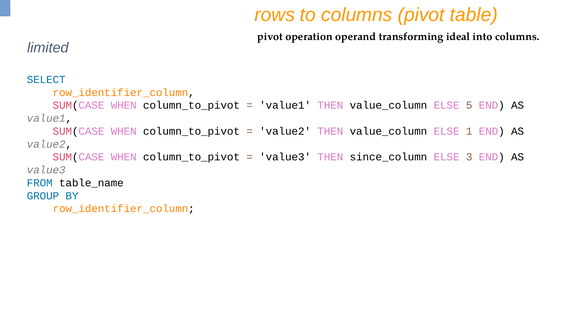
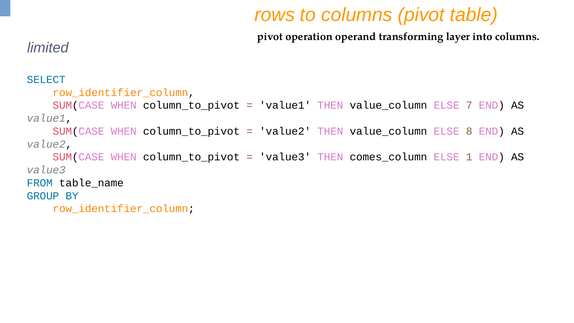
ideal: ideal -> layer
5: 5 -> 7
1: 1 -> 8
since_column: since_column -> comes_column
3: 3 -> 1
